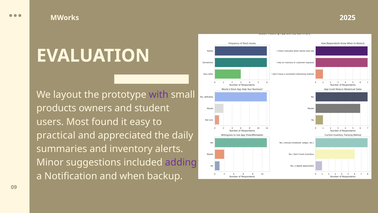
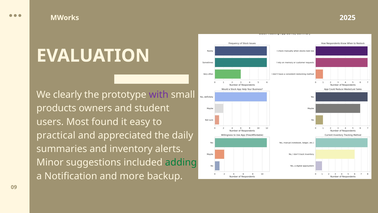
layout: layout -> clearly
adding colour: purple -> green
when: when -> more
